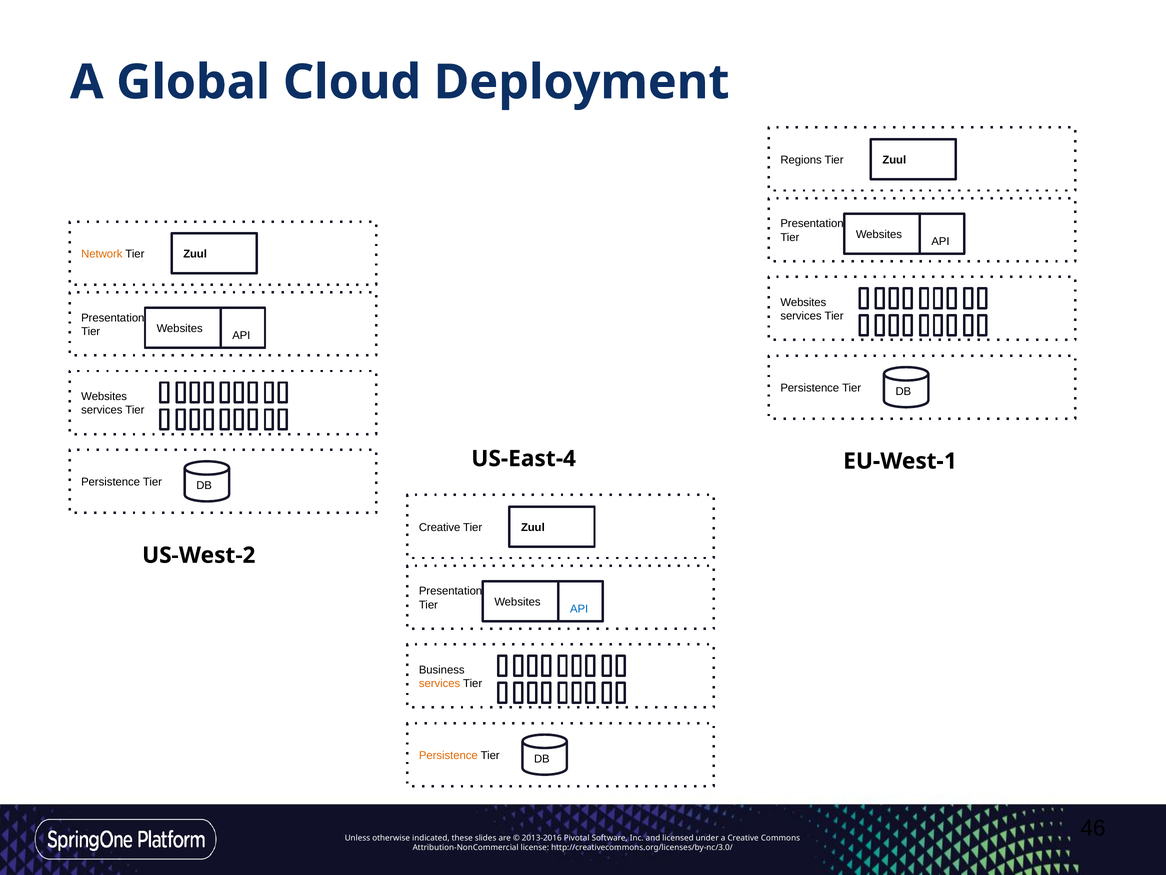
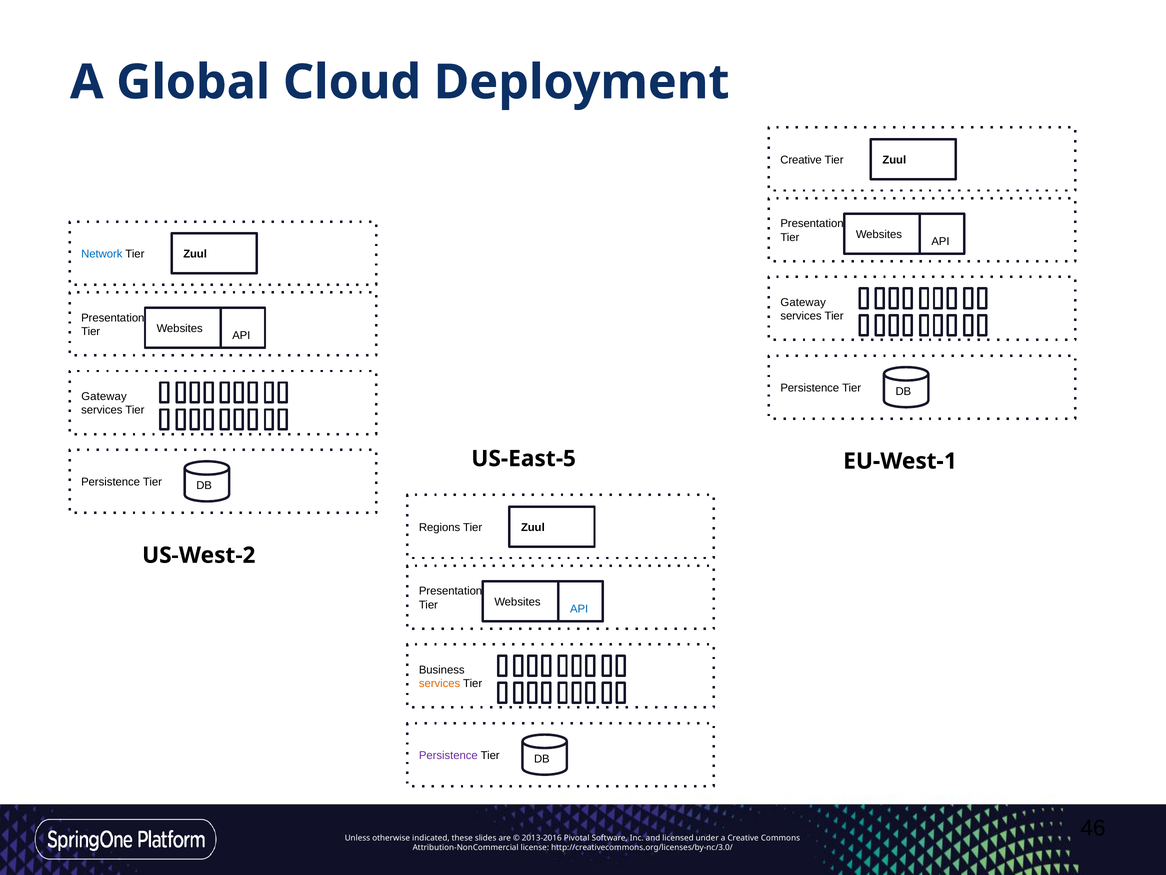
Regions at (801, 160): Regions -> Creative
Network colour: orange -> blue
Websites at (803, 302): Websites -> Gateway
Websites at (104, 396): Websites -> Gateway
US-East-4: US-East-4 -> US-East-5
Creative at (440, 527): Creative -> Regions
Persistence at (448, 755) colour: orange -> purple
